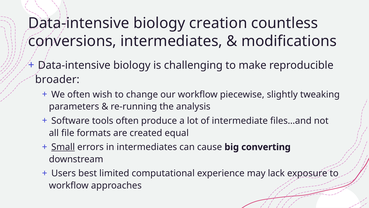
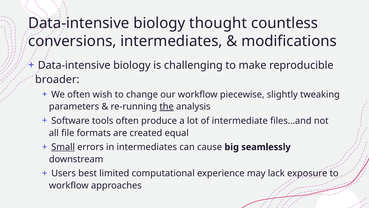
creation: creation -> thought
the underline: none -> present
converting: converting -> seamlessly
